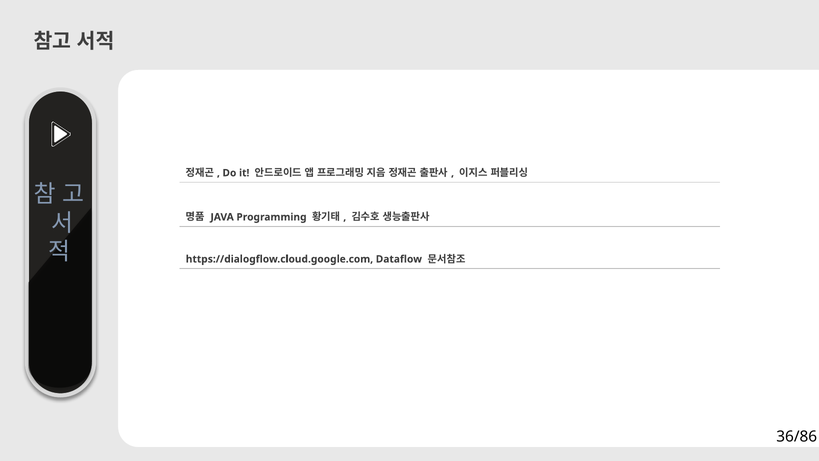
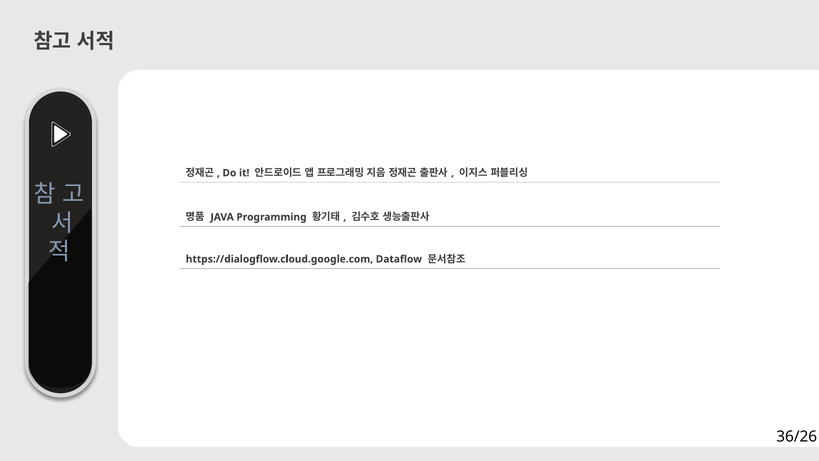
36/86: 36/86 -> 36/26
